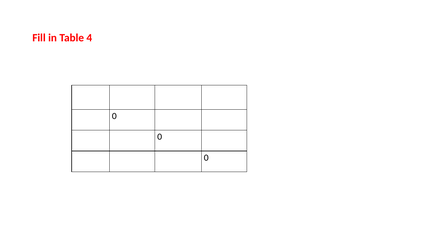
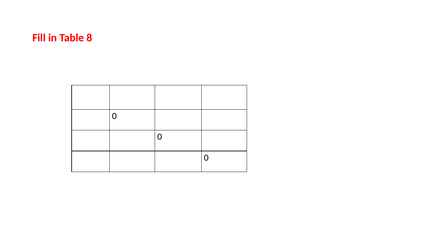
4: 4 -> 8
